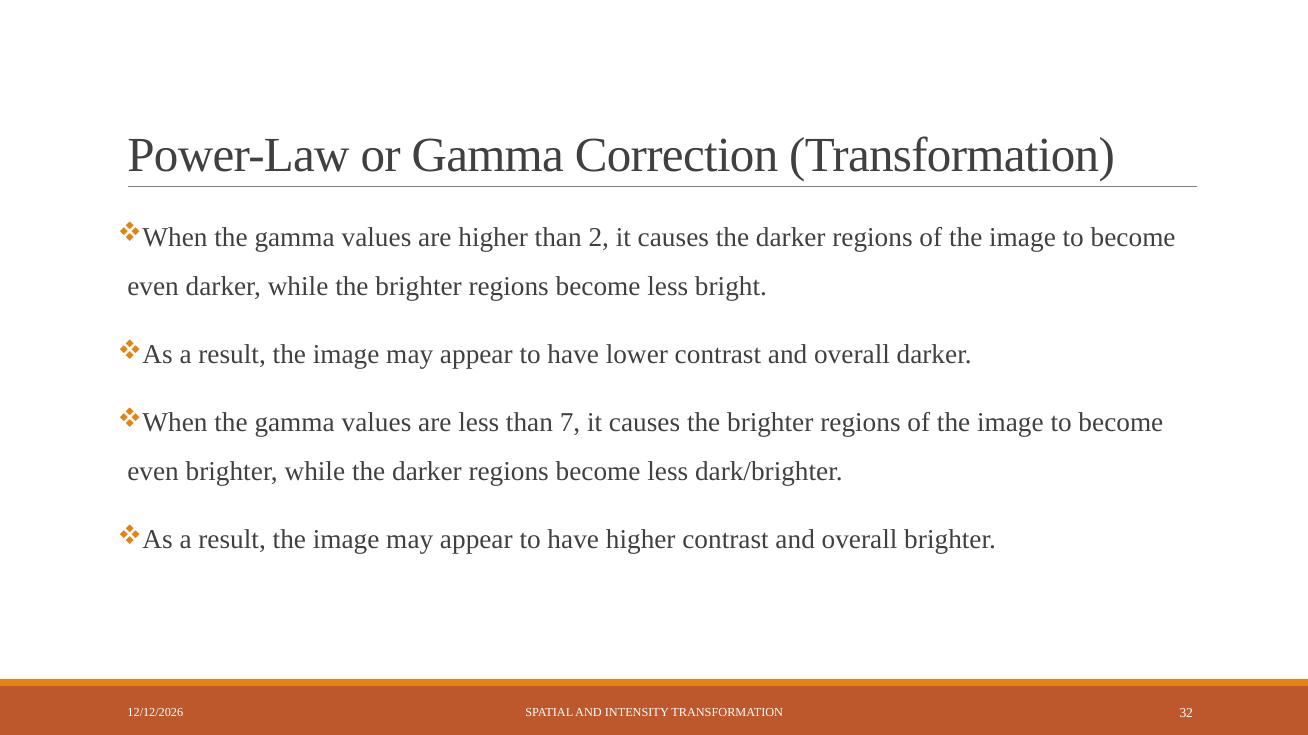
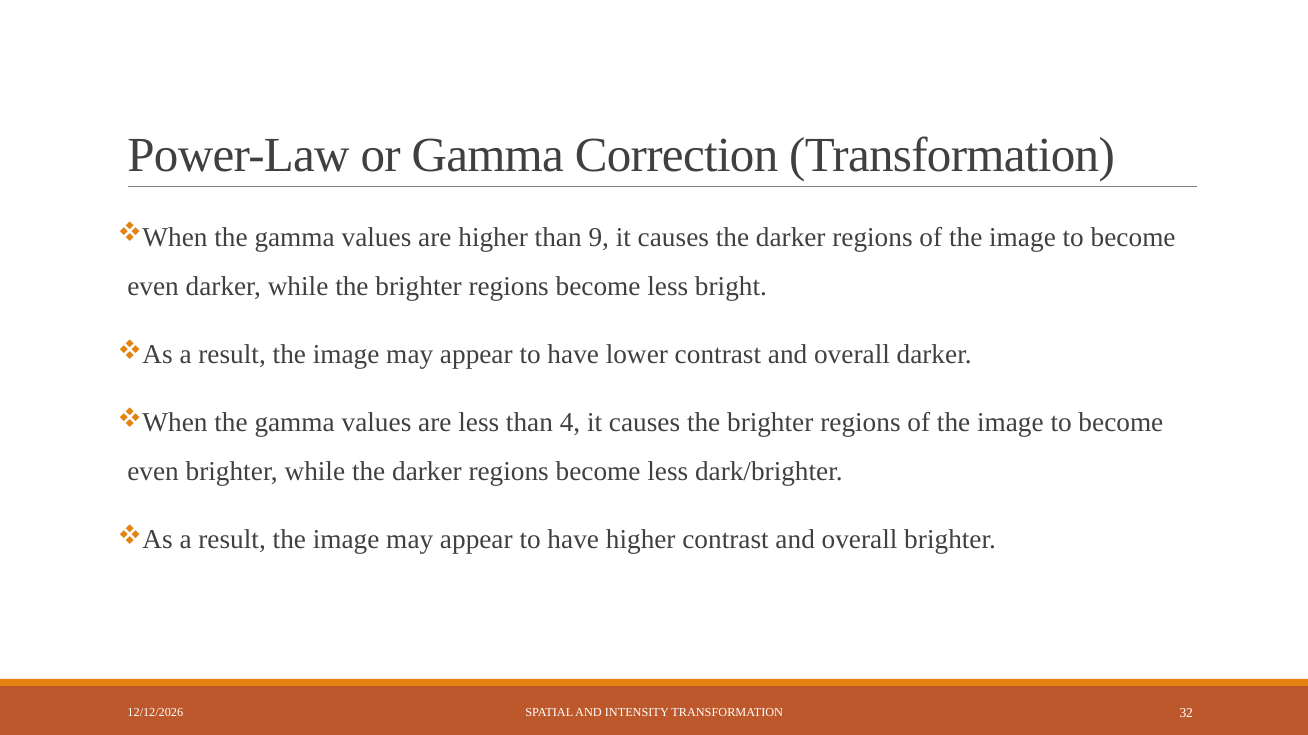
2: 2 -> 9
7: 7 -> 4
